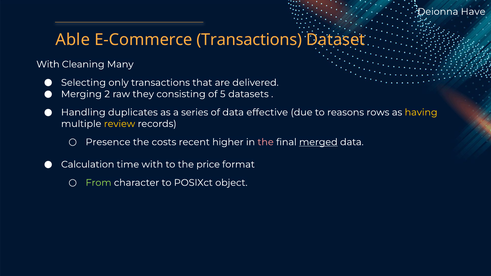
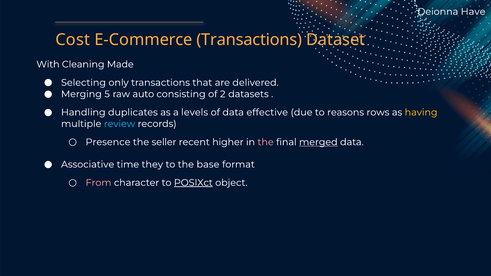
Able: Able -> Cost
Many: Many -> Made
2: 2 -> 5
they: they -> auto
5: 5 -> 2
series: series -> levels
review colour: yellow -> light blue
costs: costs -> seller
Calculation: Calculation -> Associative
time with: with -> they
price: price -> base
From colour: light green -> pink
POSIXct underline: none -> present
